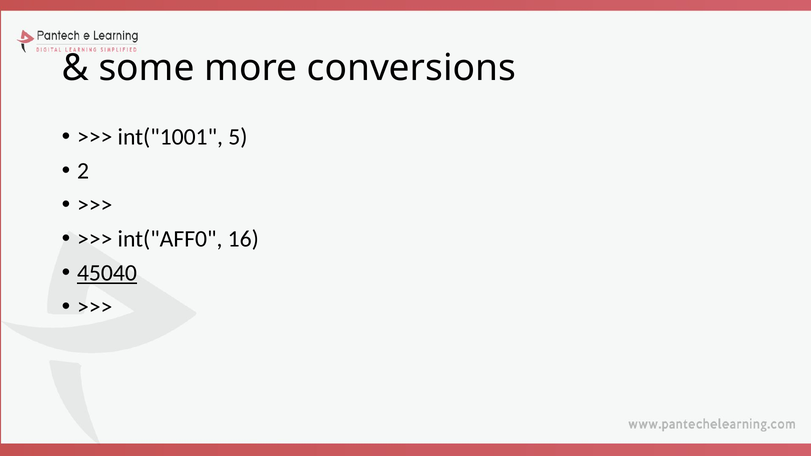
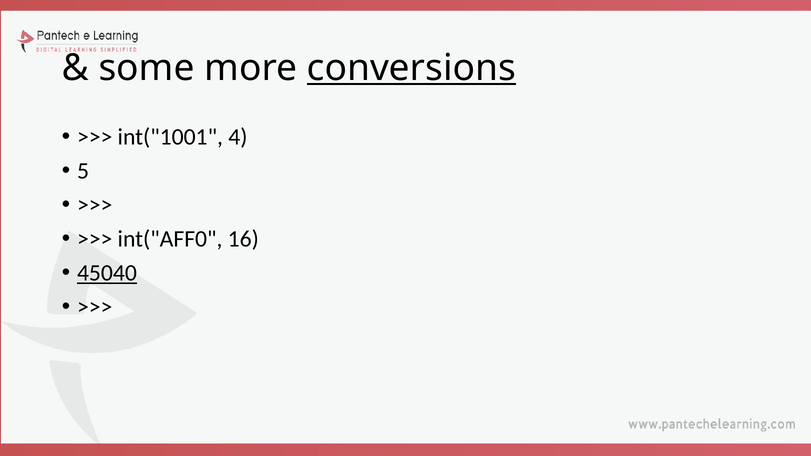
conversions underline: none -> present
5: 5 -> 4
2: 2 -> 5
